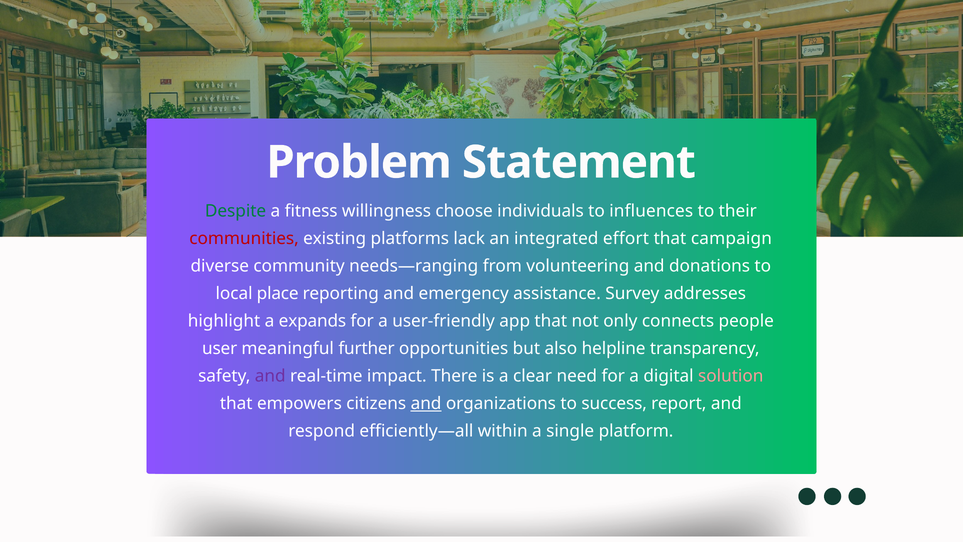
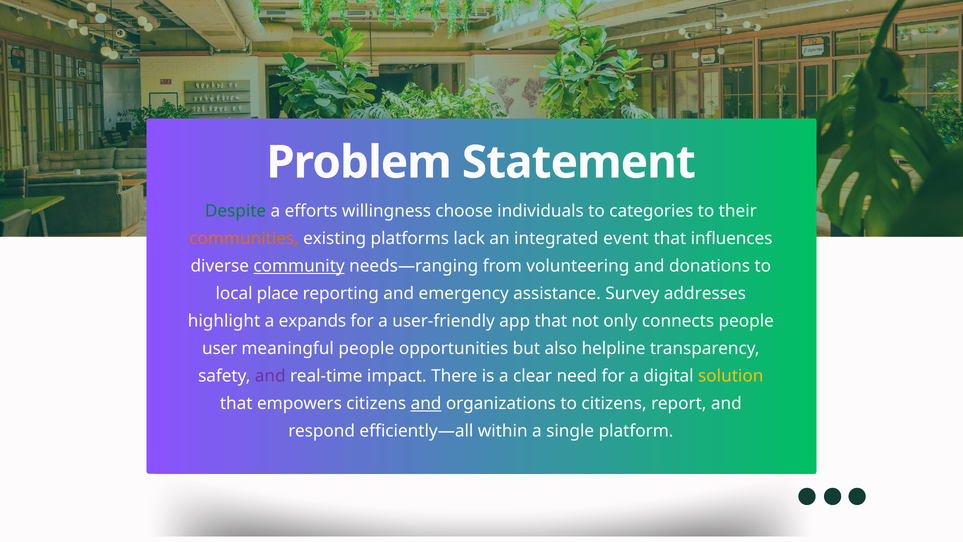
fitness: fitness -> efforts
influences: influences -> categories
communities colour: red -> orange
effort: effort -> event
campaign: campaign -> influences
community underline: none -> present
meaningful further: further -> people
solution colour: pink -> yellow
to success: success -> citizens
